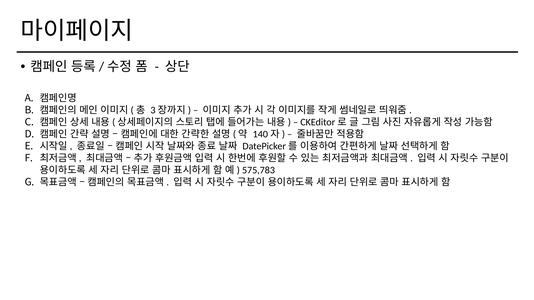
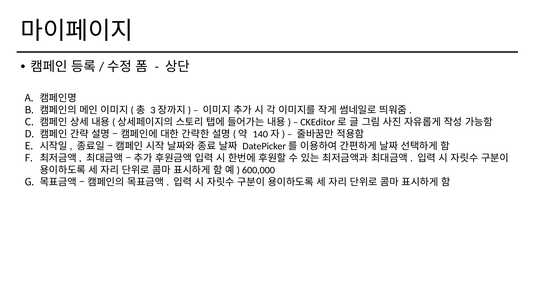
575,783: 575,783 -> 600,000
